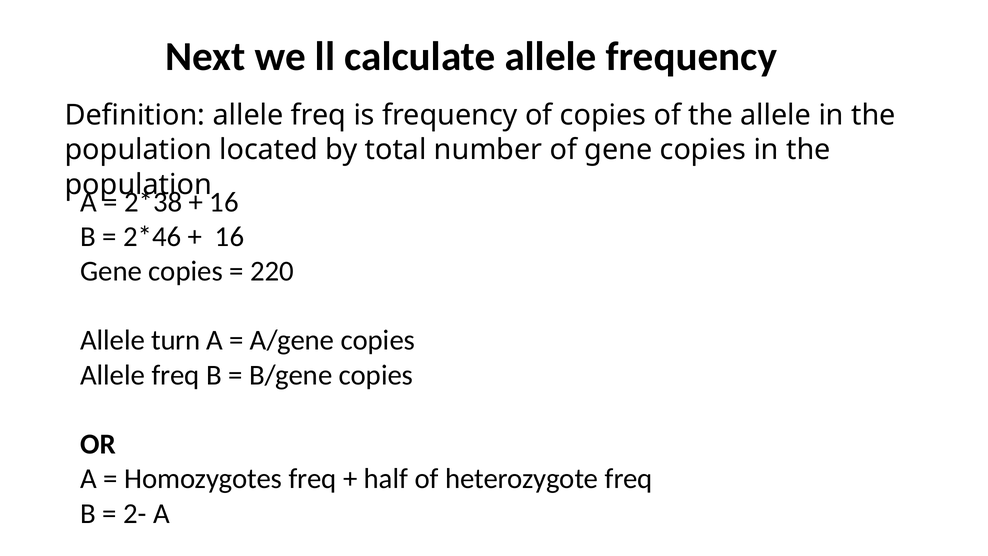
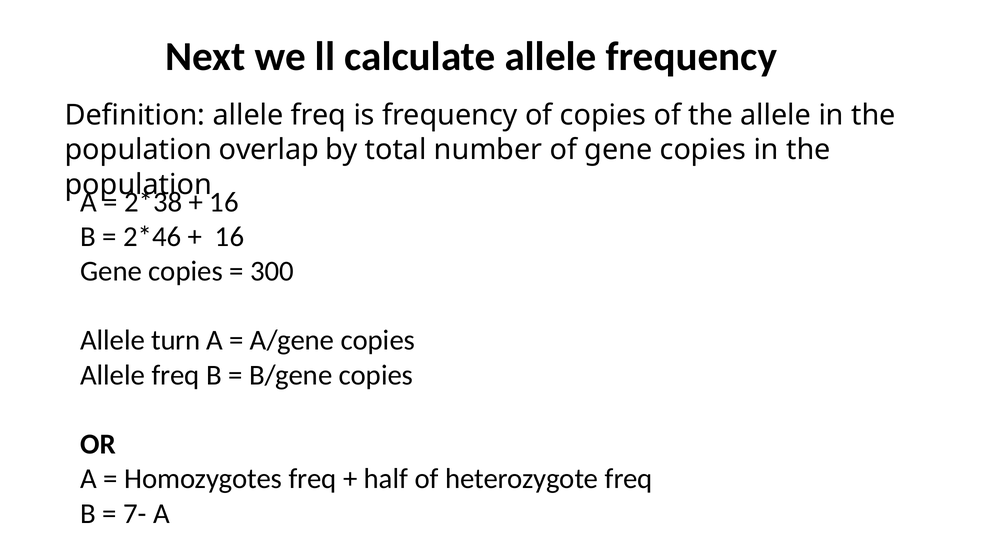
located: located -> overlap
220: 220 -> 300
2-: 2- -> 7-
